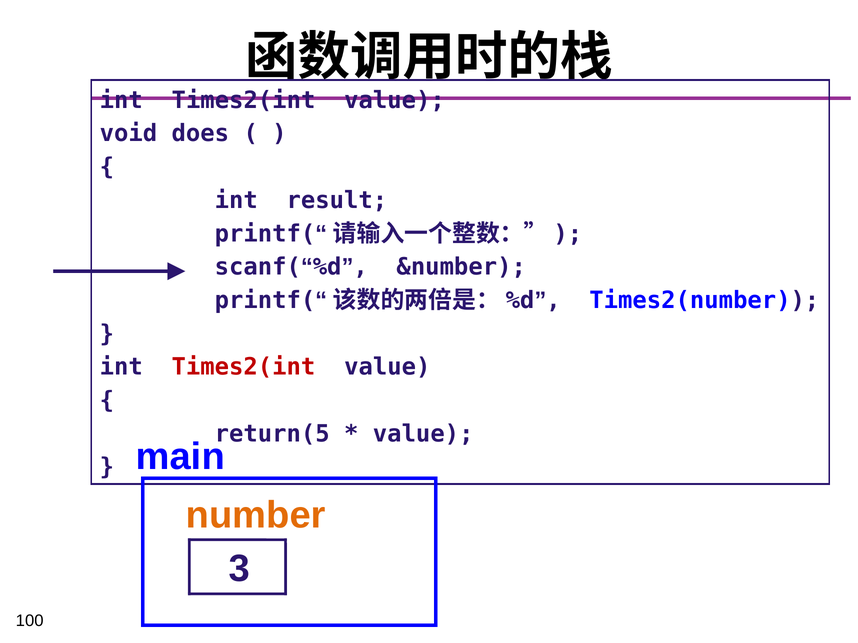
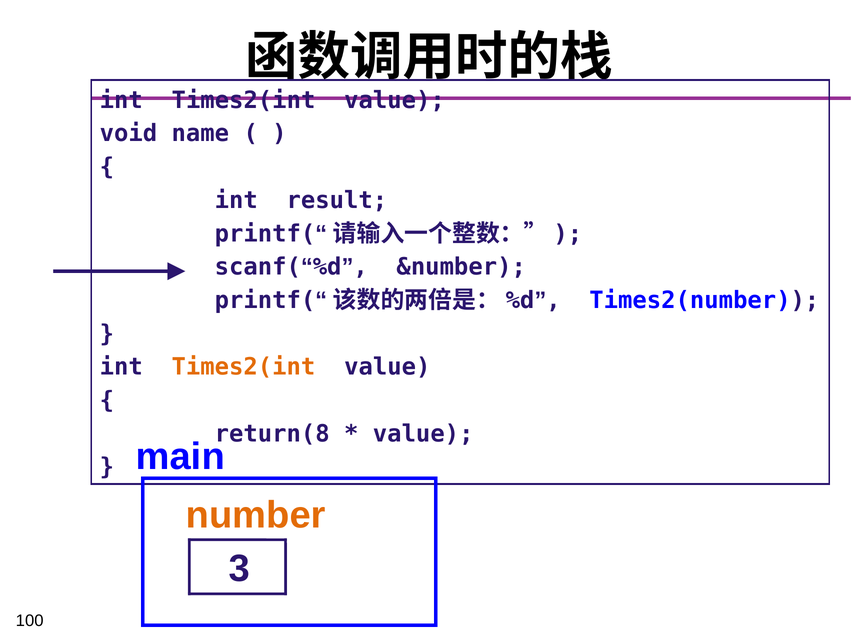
does: does -> name
Times2(int at (243, 367) colour: red -> orange
return(5: return(5 -> return(8
